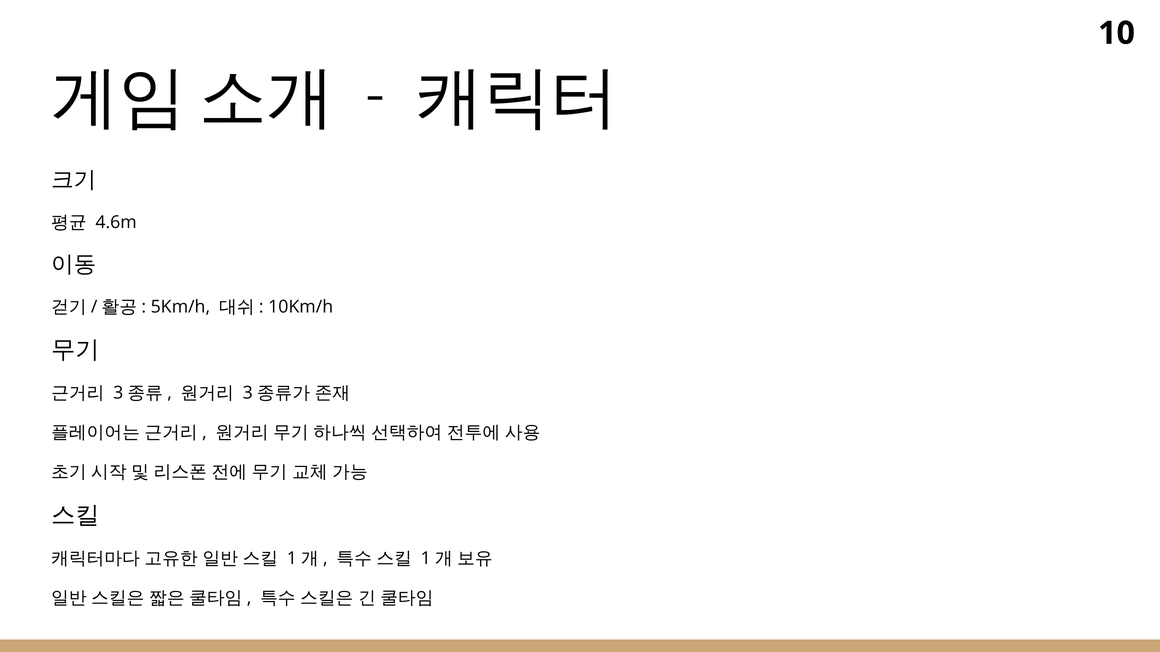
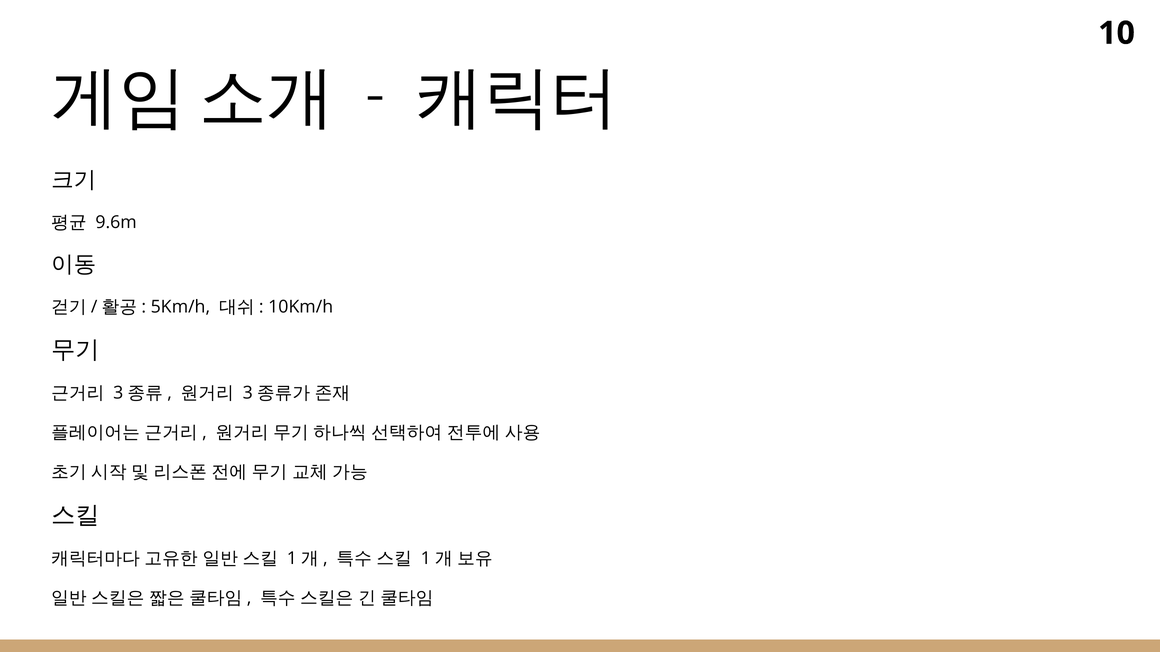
4.6m: 4.6m -> 9.6m
